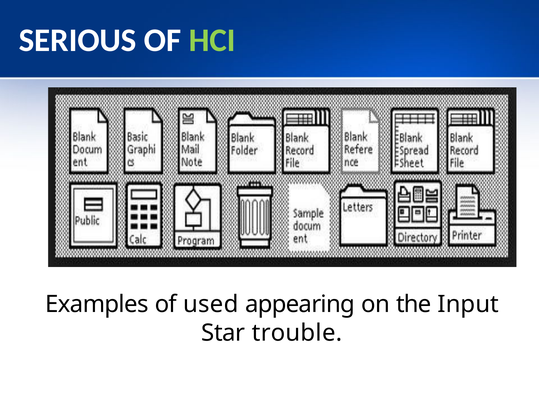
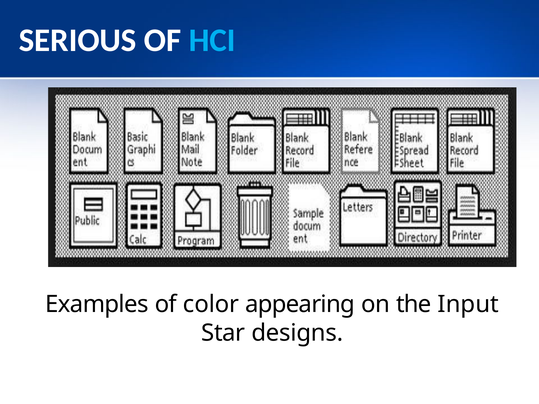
HCI colour: light green -> light blue
used: used -> color
trouble: trouble -> designs
